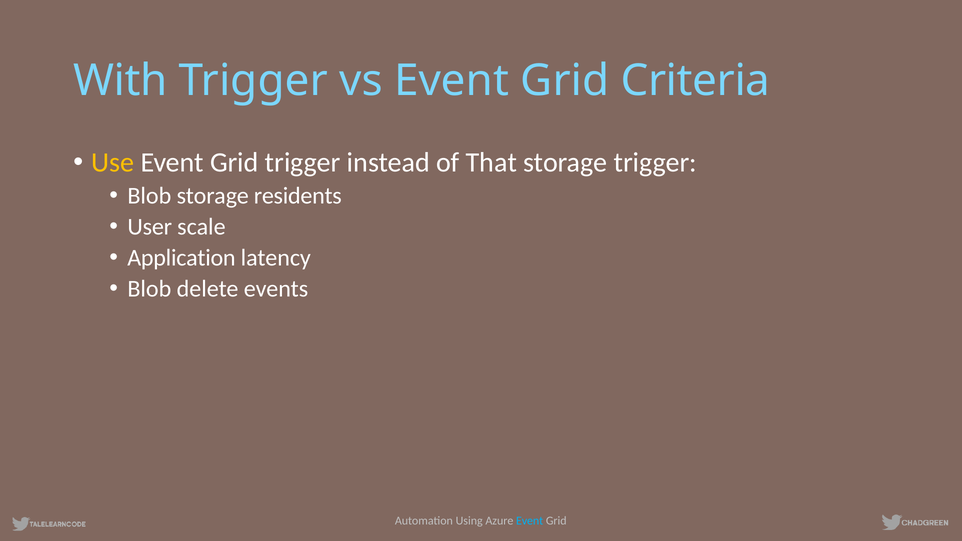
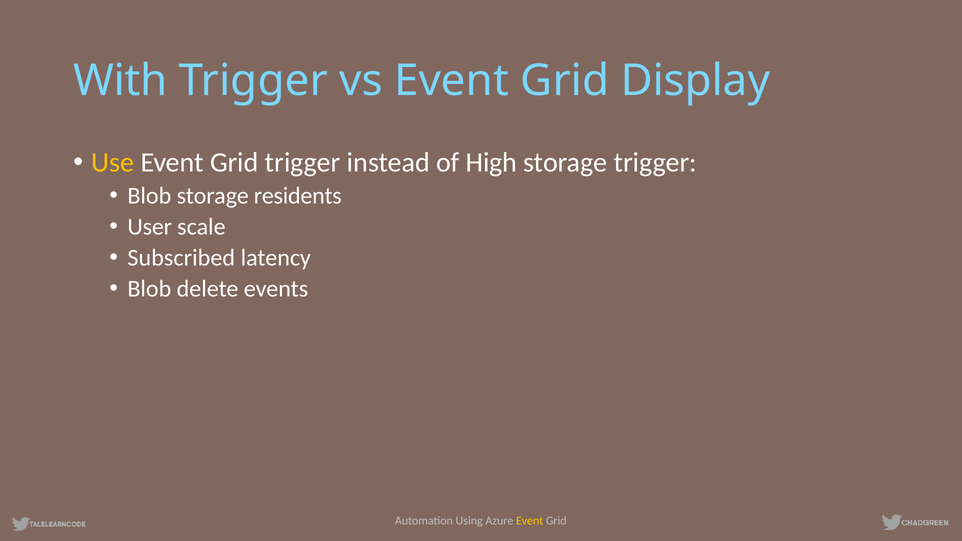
Criteria: Criteria -> Display
That: That -> High
Application: Application -> Subscribed
Event at (530, 521) colour: light blue -> yellow
